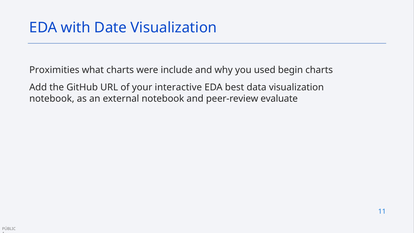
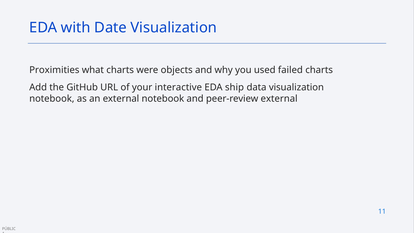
include: include -> objects
begin: begin -> failed
best: best -> ship
peer-review evaluate: evaluate -> external
